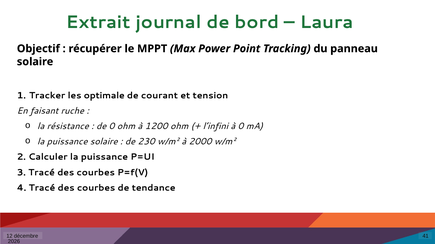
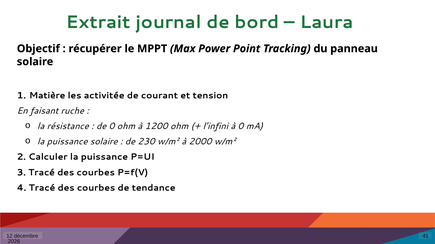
Tracker: Tracker -> Matière
optimale: optimale -> activitée
